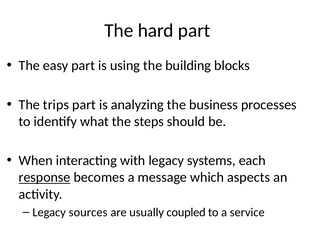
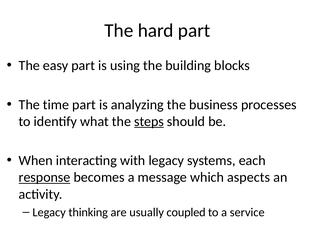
trips: trips -> time
steps underline: none -> present
sources: sources -> thinking
